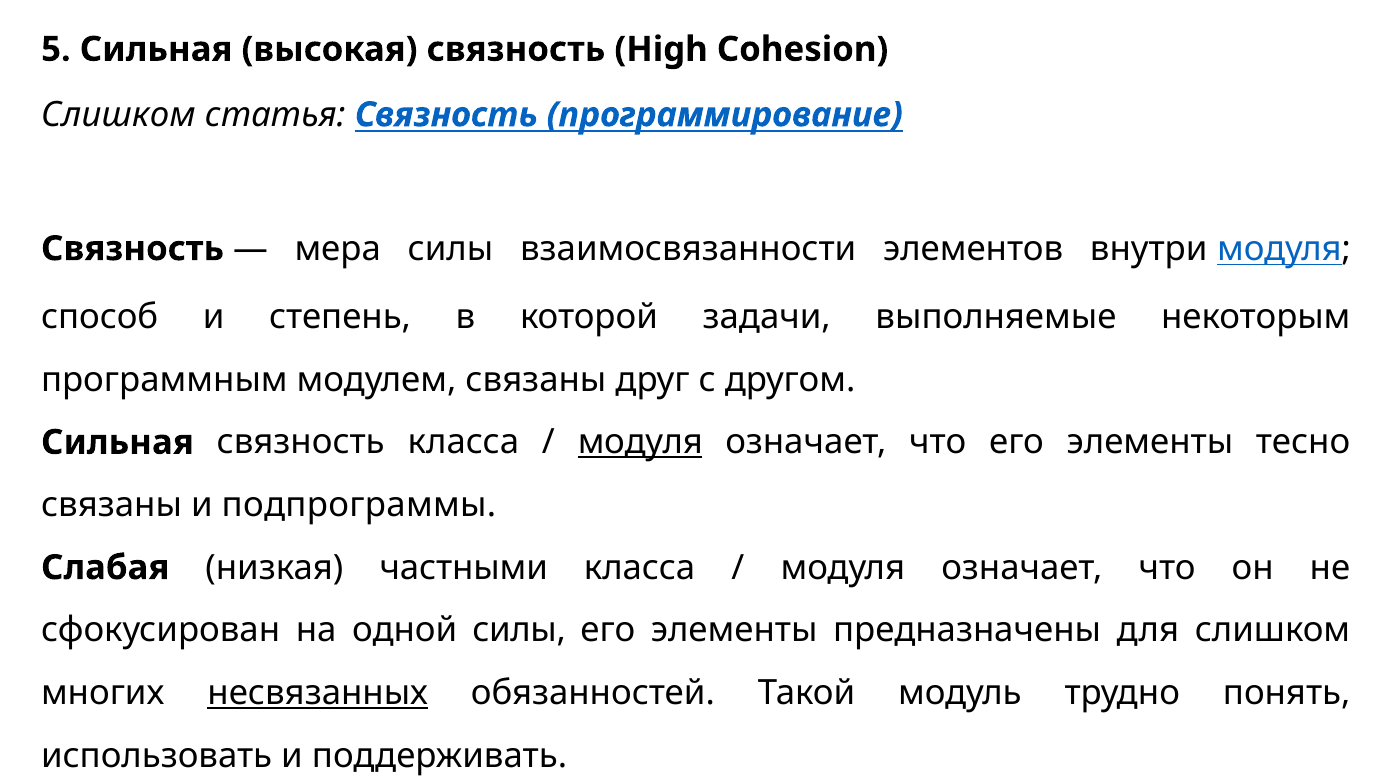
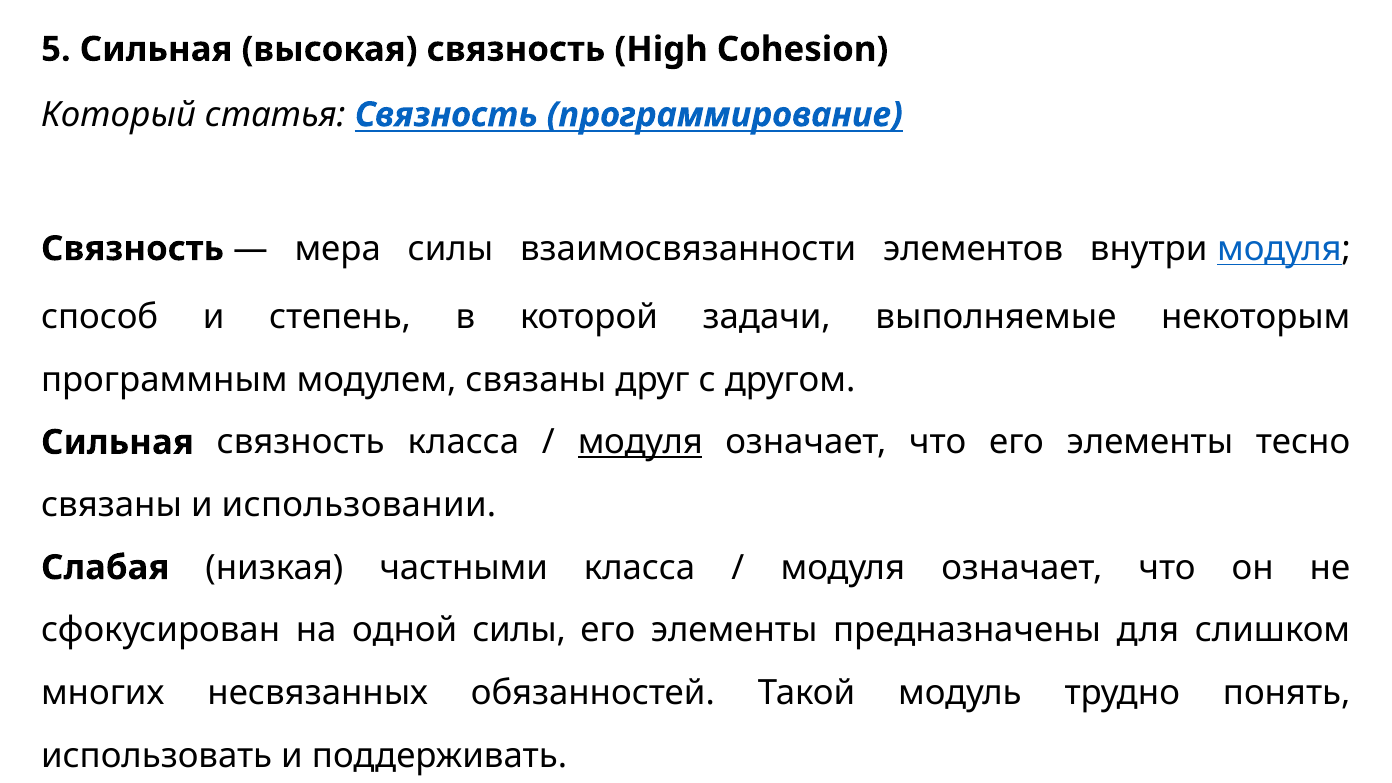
Слишком at (118, 115): Слишком -> Который
подпрограммы: подпрограммы -> использовании
несвязанных underline: present -> none
